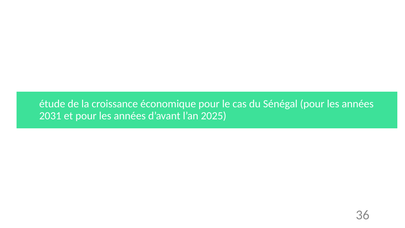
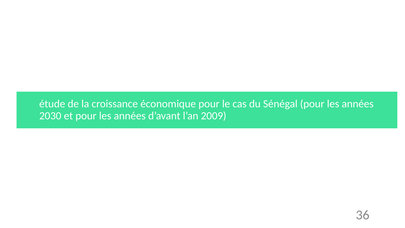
2031: 2031 -> 2030
2025: 2025 -> 2009
